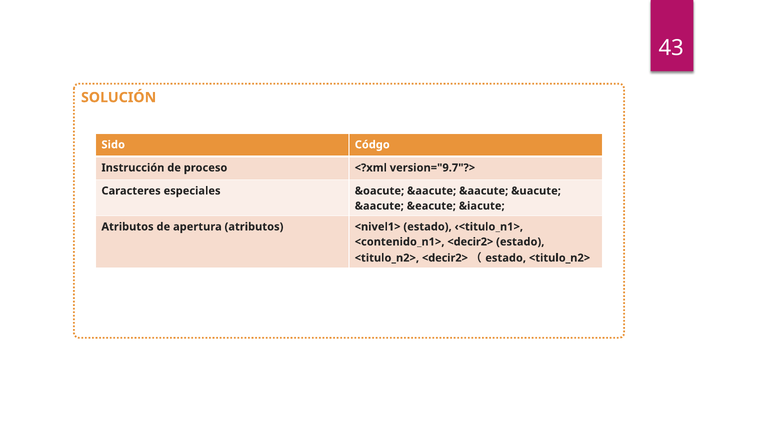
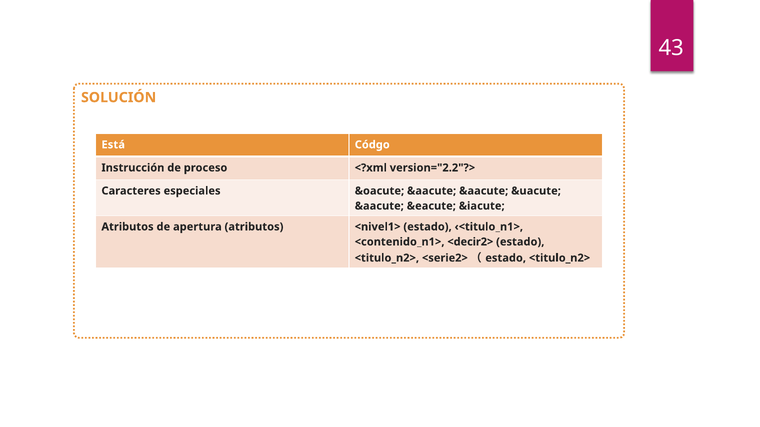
Sido: Sido -> Está
version="9.7"?>: version="9.7"?> -> version="2.2"?>
<decir2> at (445, 258): <decir2> -> <serie2>
